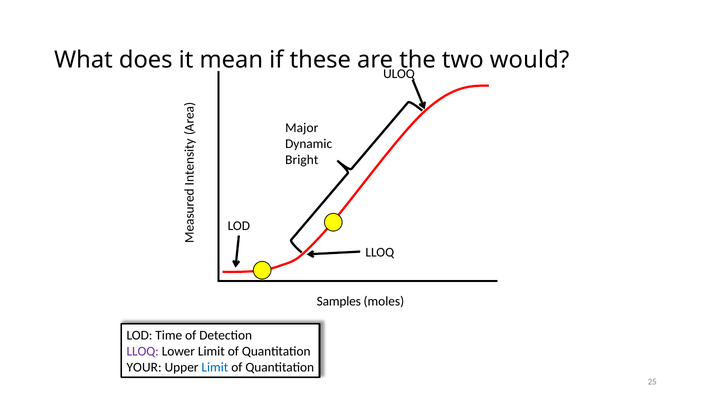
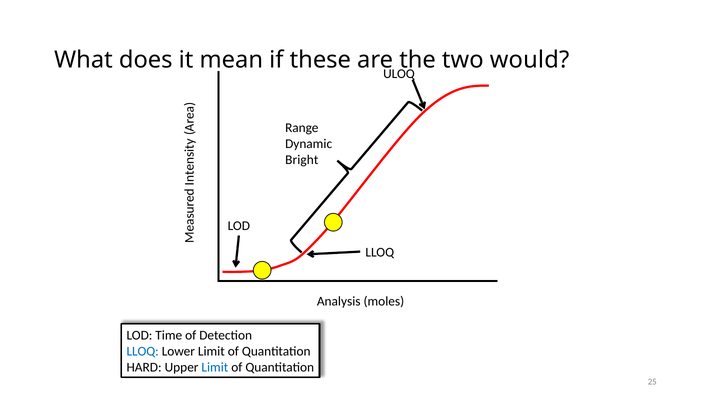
Major: Major -> Range
Samples: Samples -> Analysis
LLOQ at (143, 351) colour: purple -> blue
YOUR: YOUR -> HARD
